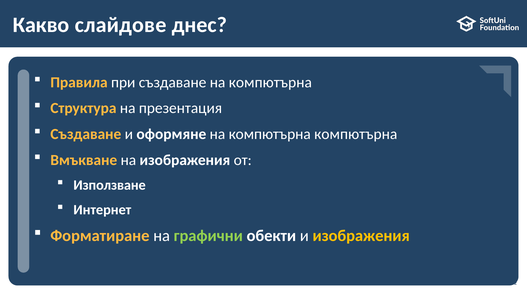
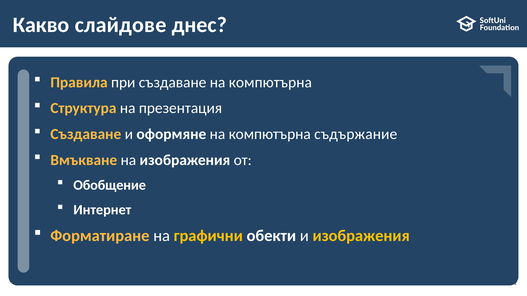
компютърна компютърна: компютърна -> съдържание
Използване: Използване -> Обобщение
графични colour: light green -> yellow
